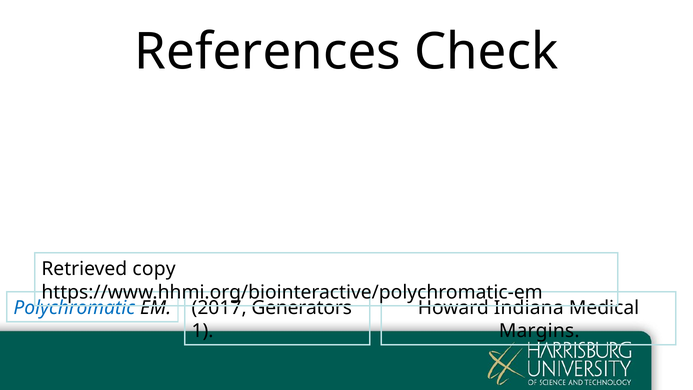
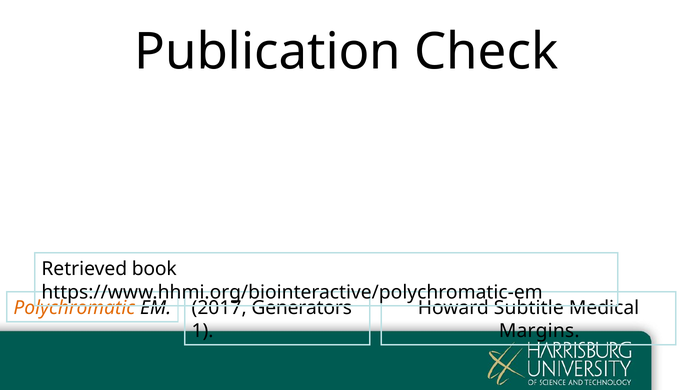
References: References -> Publication
copy: copy -> book
Polychromatic colour: blue -> orange
Indiana: Indiana -> Subtitle
